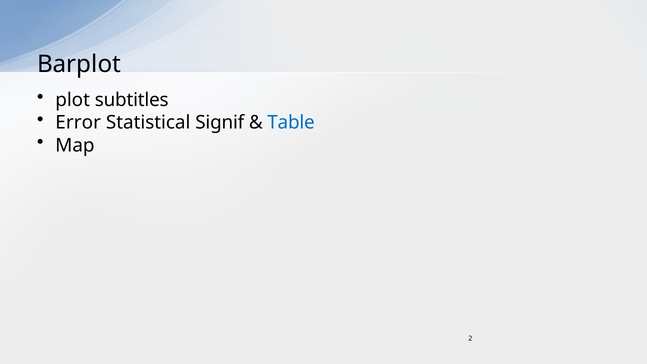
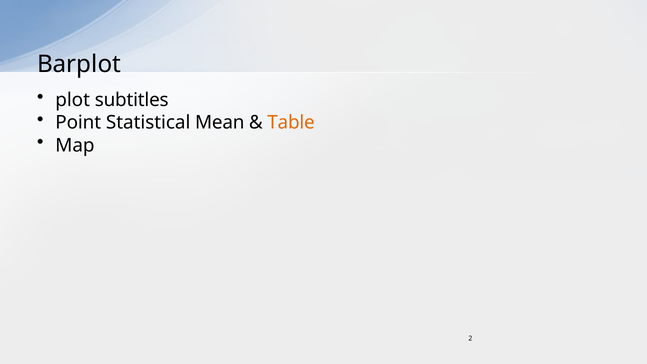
Error: Error -> Point
Signif: Signif -> Mean
Table colour: blue -> orange
